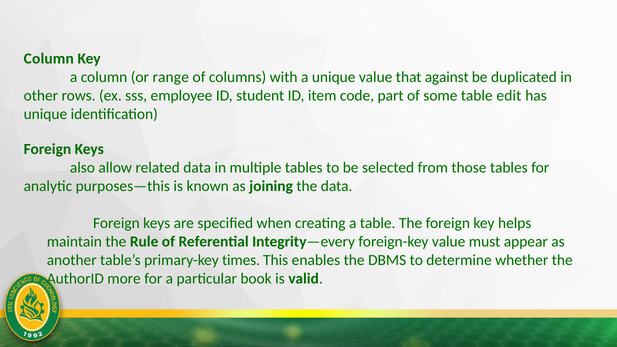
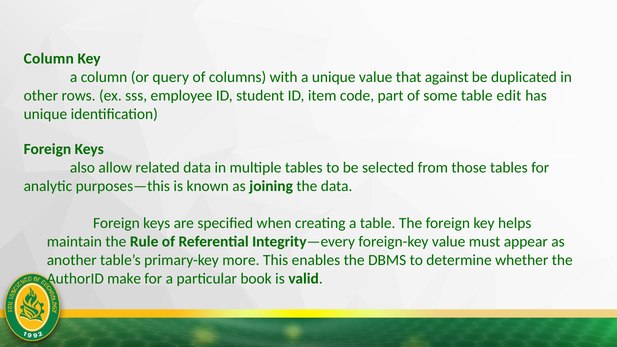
range: range -> query
times: times -> more
more: more -> make
